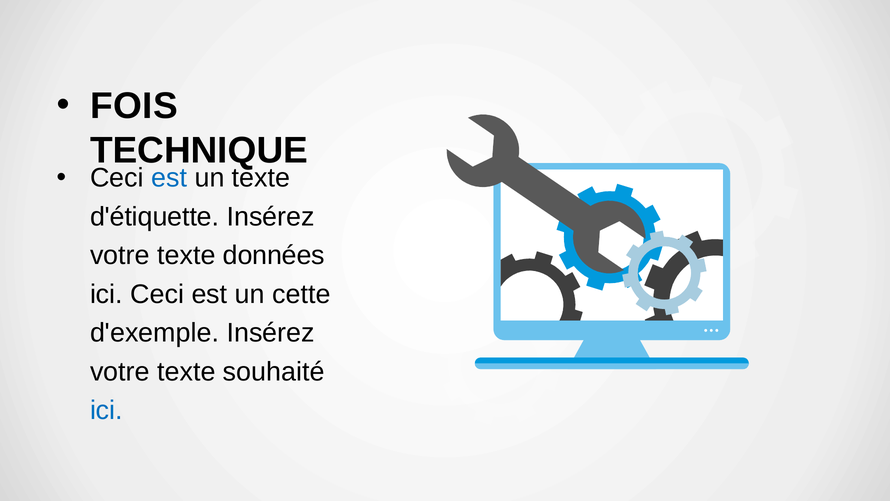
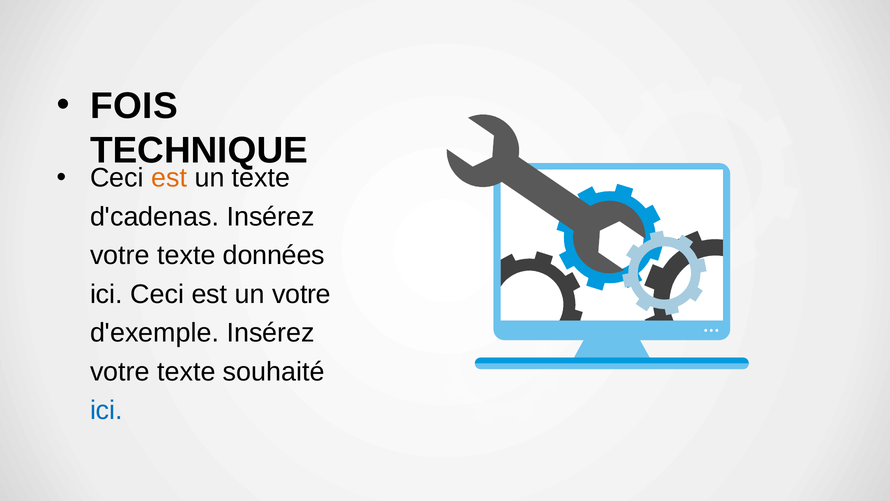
est at (169, 178) colour: blue -> orange
d'étiquette: d'étiquette -> d'cadenas
un cette: cette -> votre
